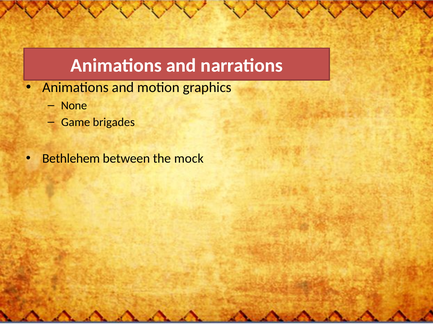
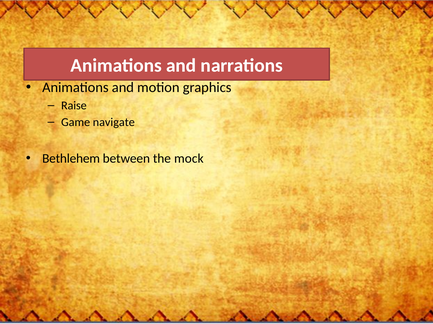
None: None -> Raise
brigades: brigades -> navigate
